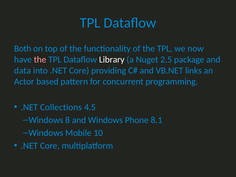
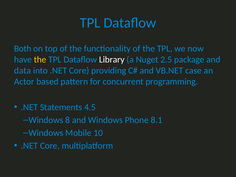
the at (40, 60) colour: pink -> yellow
links: links -> case
Collections: Collections -> Statements
